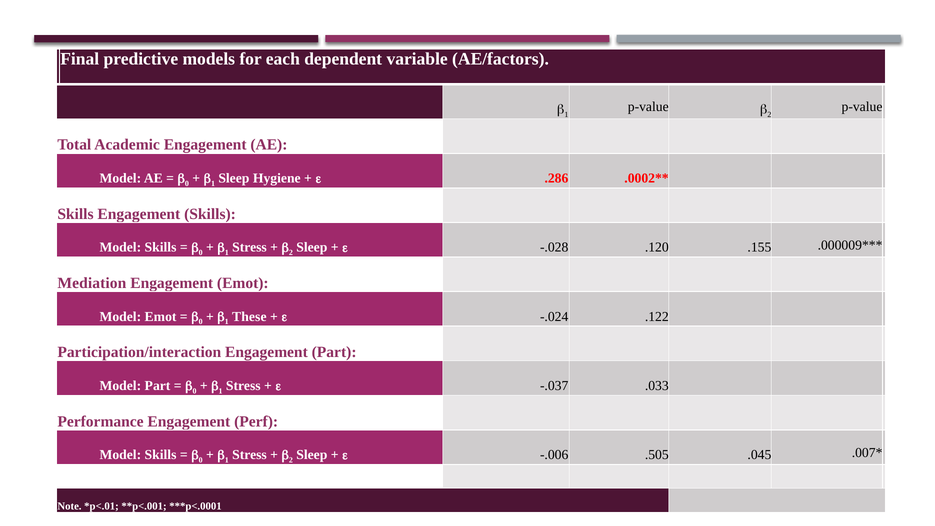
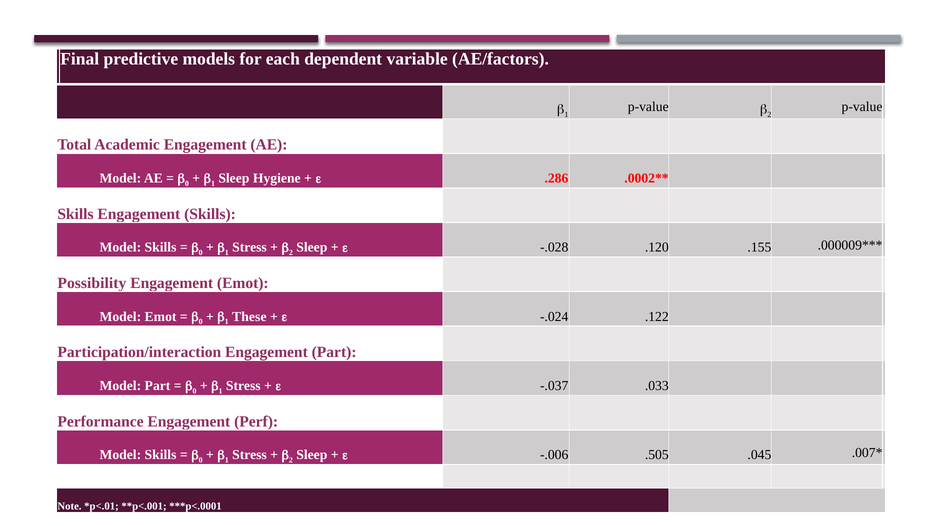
Mediation: Mediation -> Possibility
